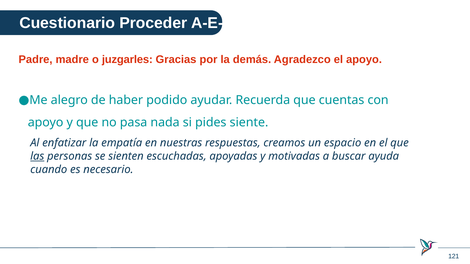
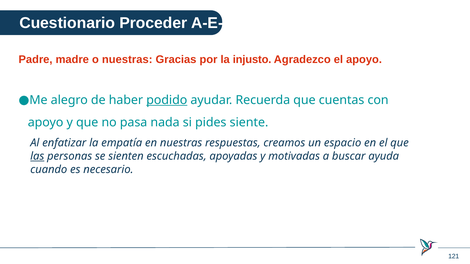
o juzgarles: juzgarles -> nuestras
demás: demás -> injusto
podido underline: none -> present
